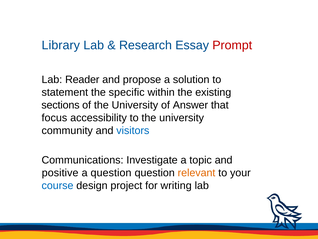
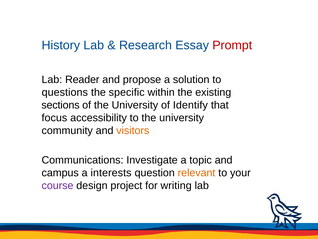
Library: Library -> History
statement: statement -> questions
Answer: Answer -> Identify
visitors colour: blue -> orange
positive: positive -> campus
a question: question -> interests
course colour: blue -> purple
